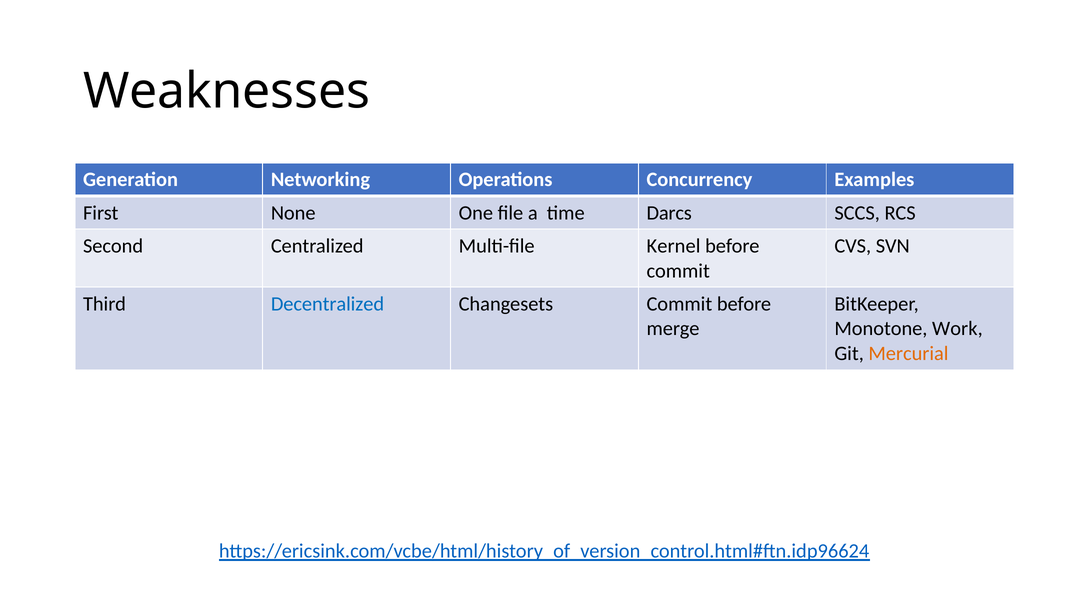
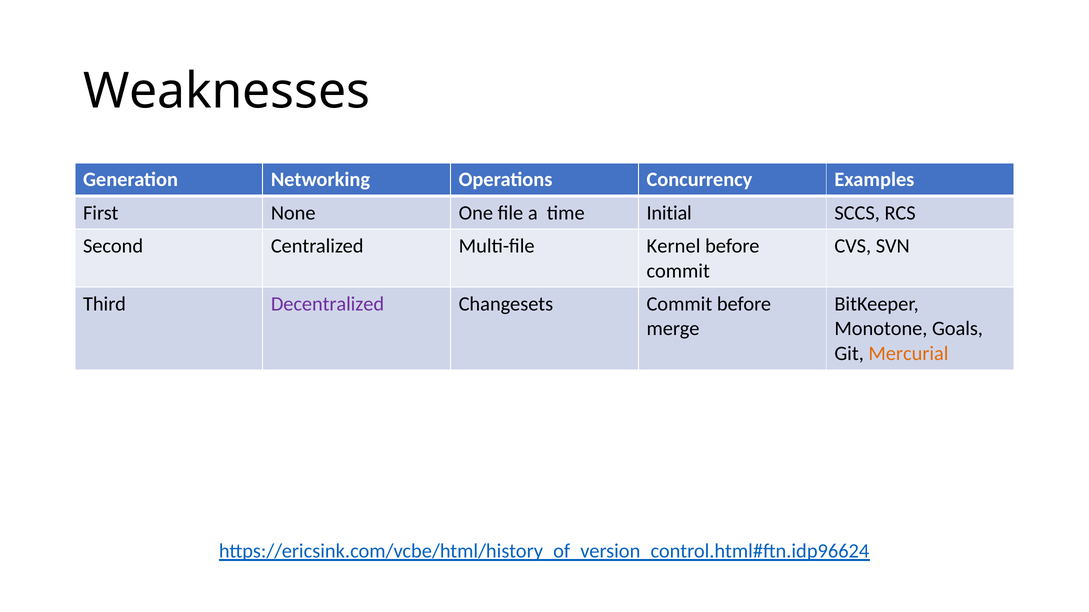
Darcs: Darcs -> Initial
Decentralized colour: blue -> purple
Work: Work -> Goals
